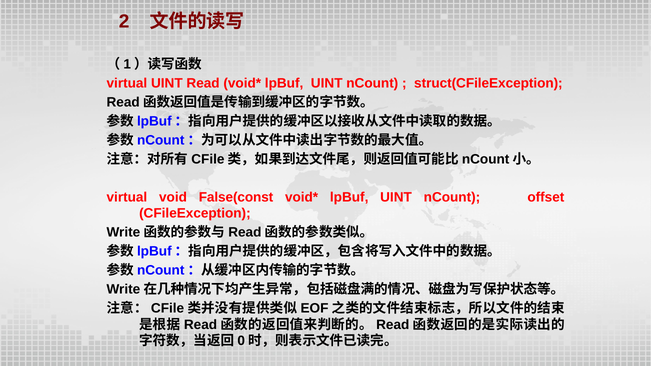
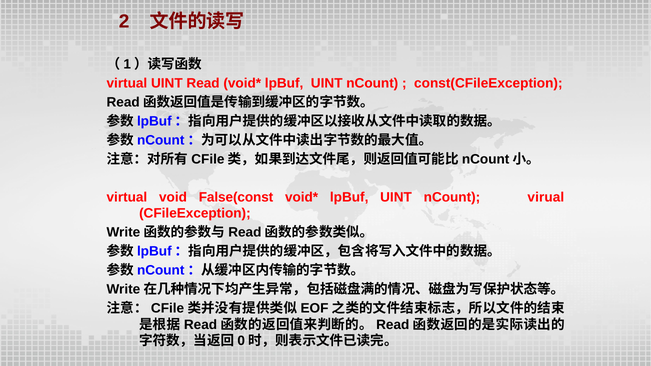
struct(CFileException: struct(CFileException -> const(CFileException
offset: offset -> virual
